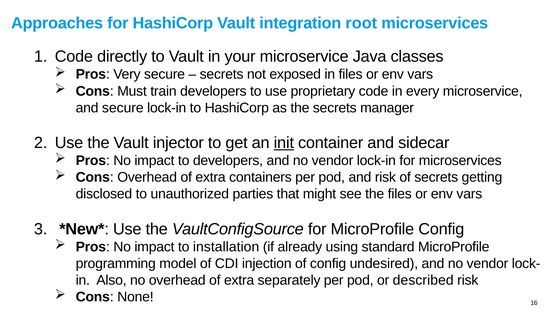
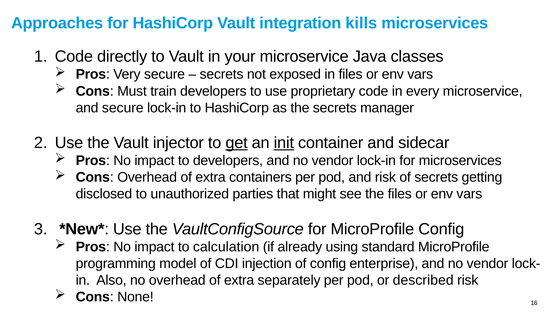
root: root -> kills
get underline: none -> present
installation: installation -> calculation
undesired: undesired -> enterprise
